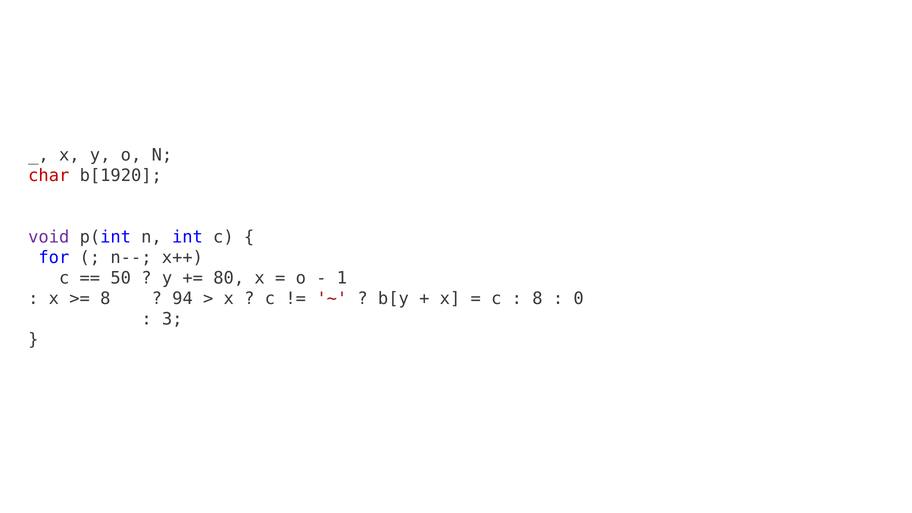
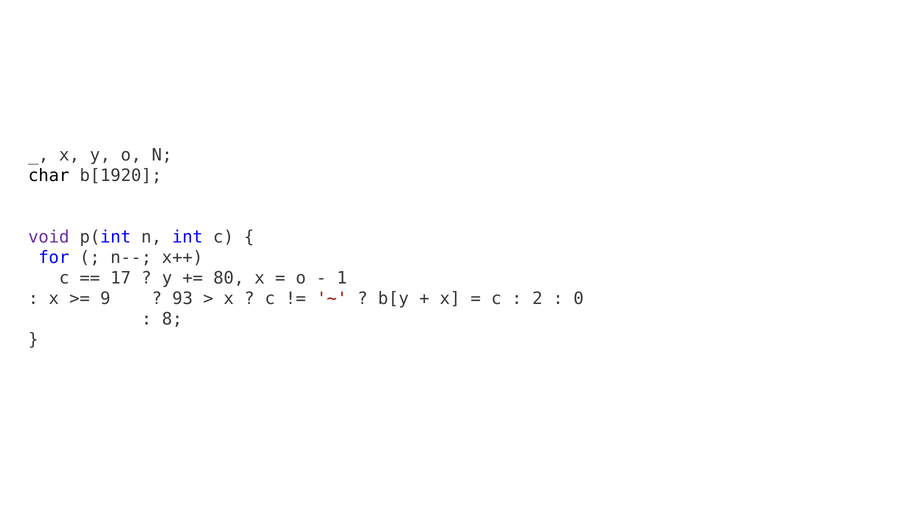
char colour: red -> black
50: 50 -> 17
8 at (105, 299): 8 -> 9
94: 94 -> 93
8 at (537, 299): 8 -> 2
3: 3 -> 8
